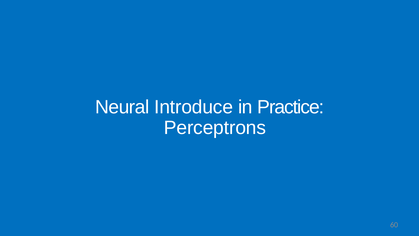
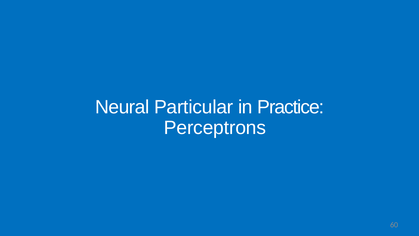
Introduce: Introduce -> Particular
